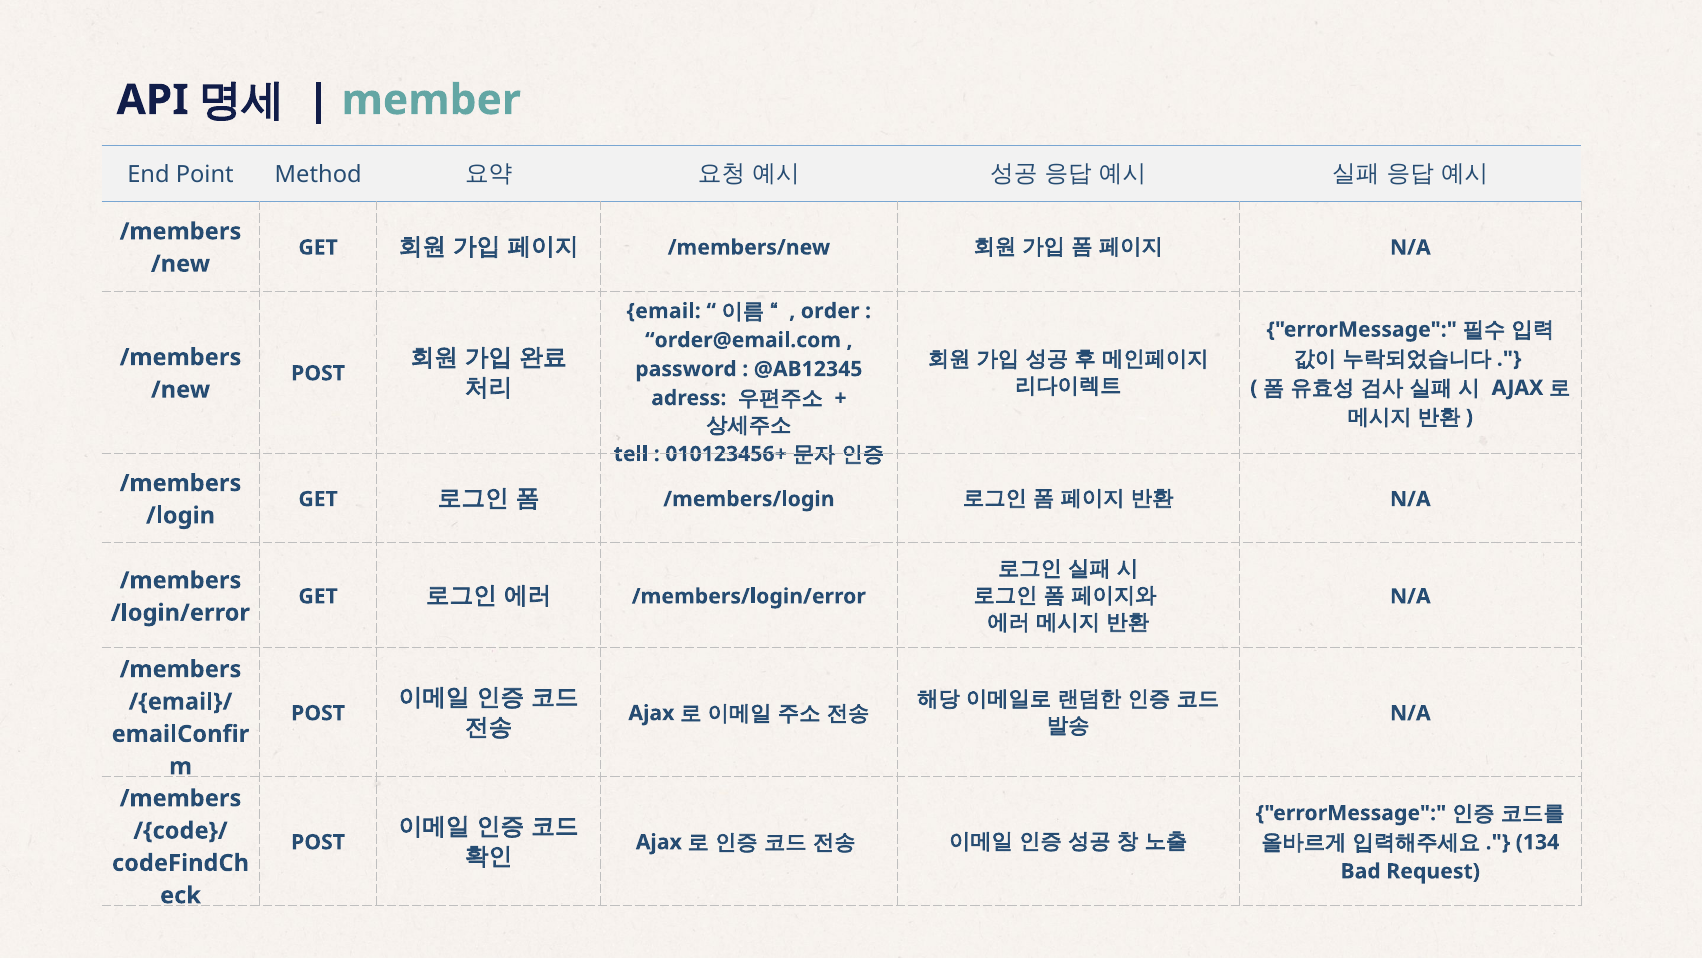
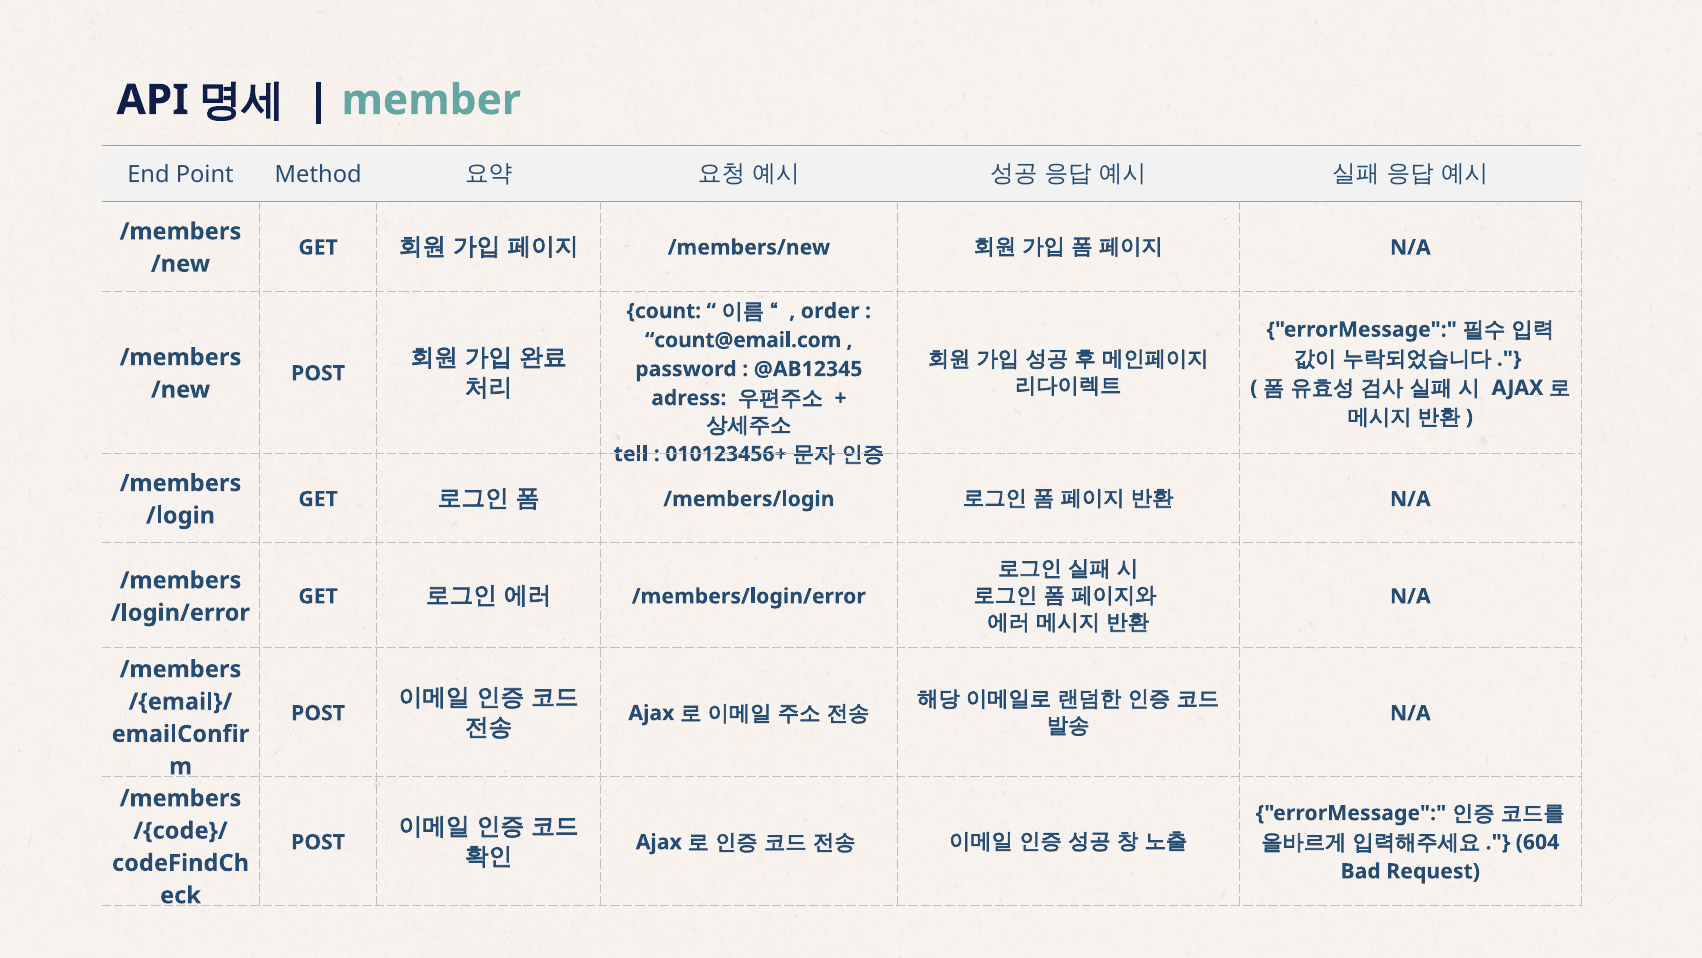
email: email -> count
order@email.com: order@email.com -> count@email.com
134: 134 -> 604
